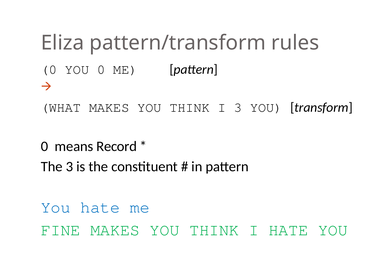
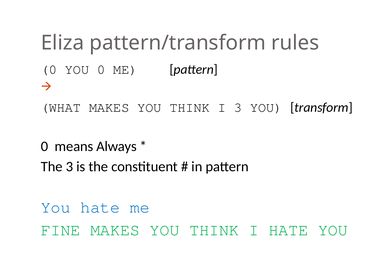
Record: Record -> Always
